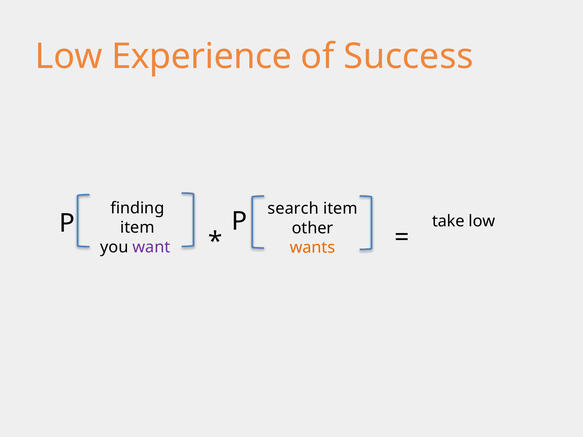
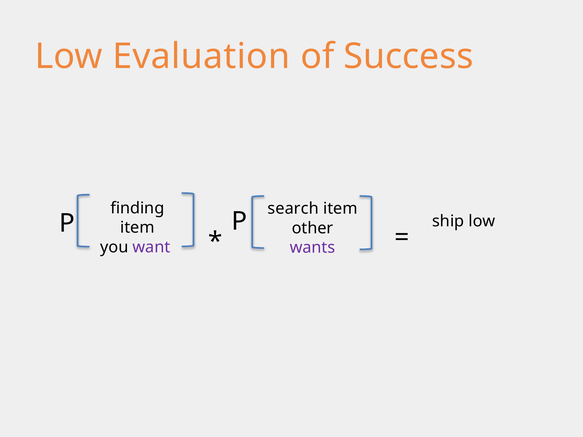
Experience: Experience -> Evaluation
take: take -> ship
wants colour: orange -> purple
